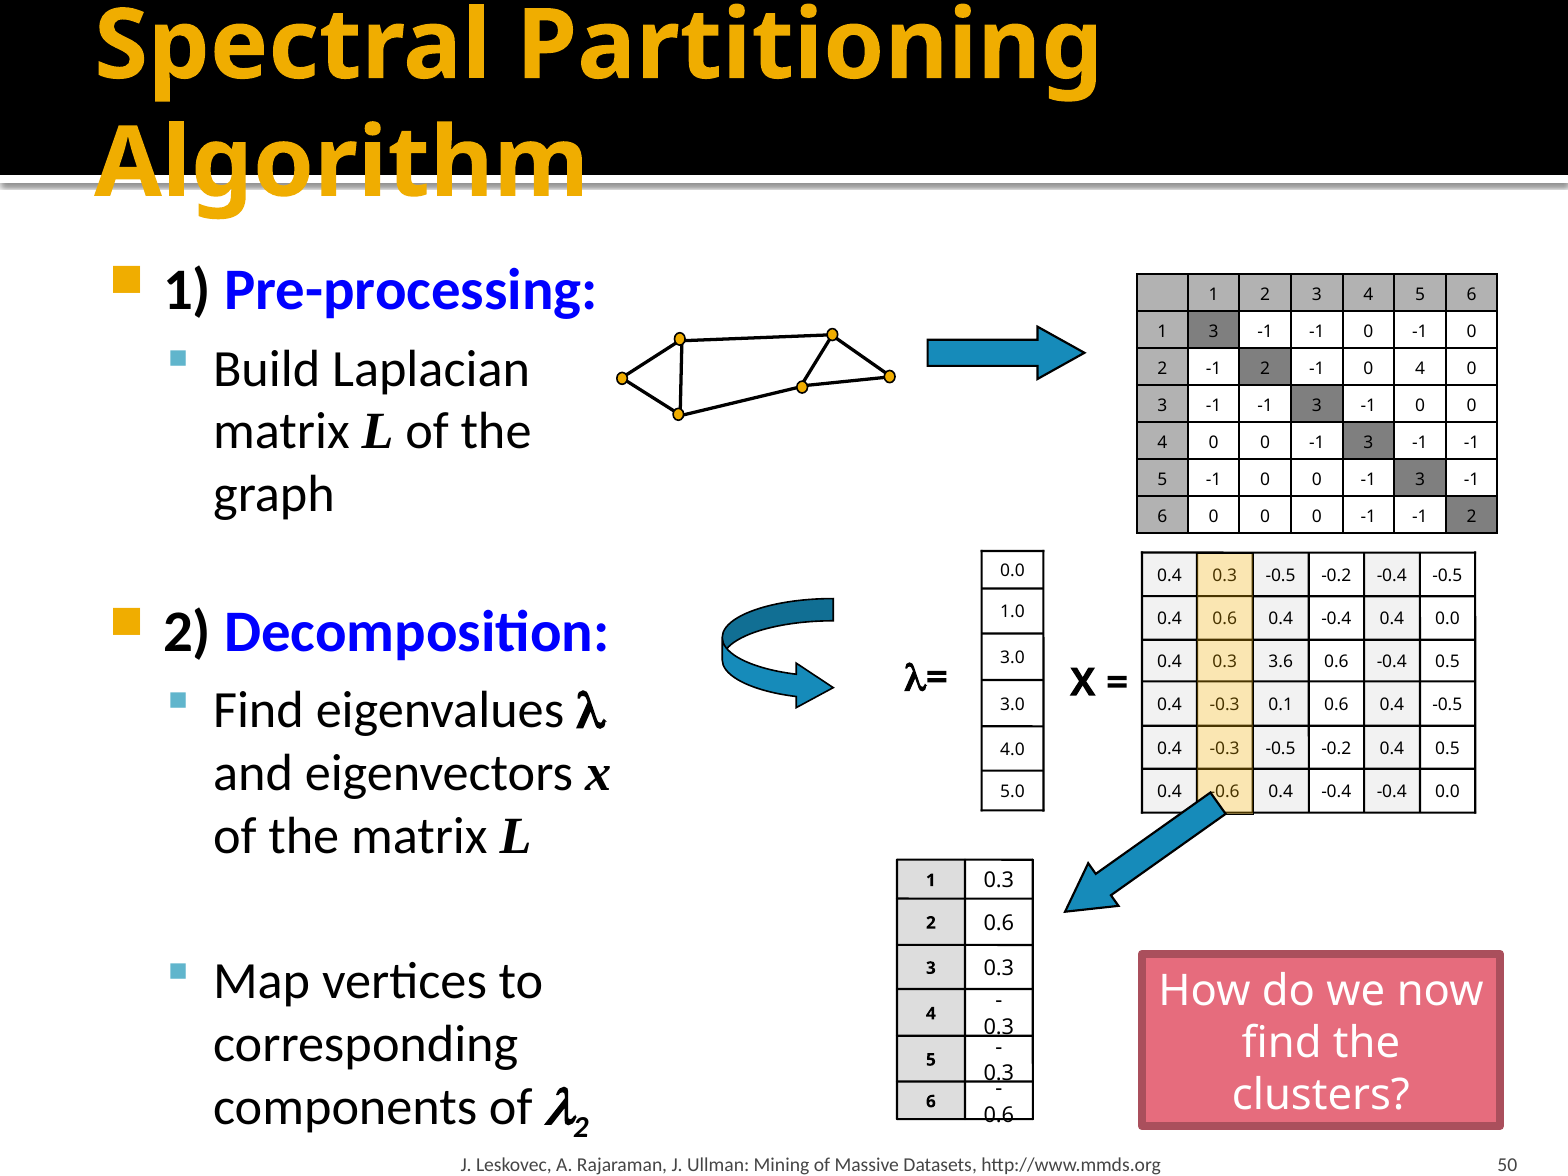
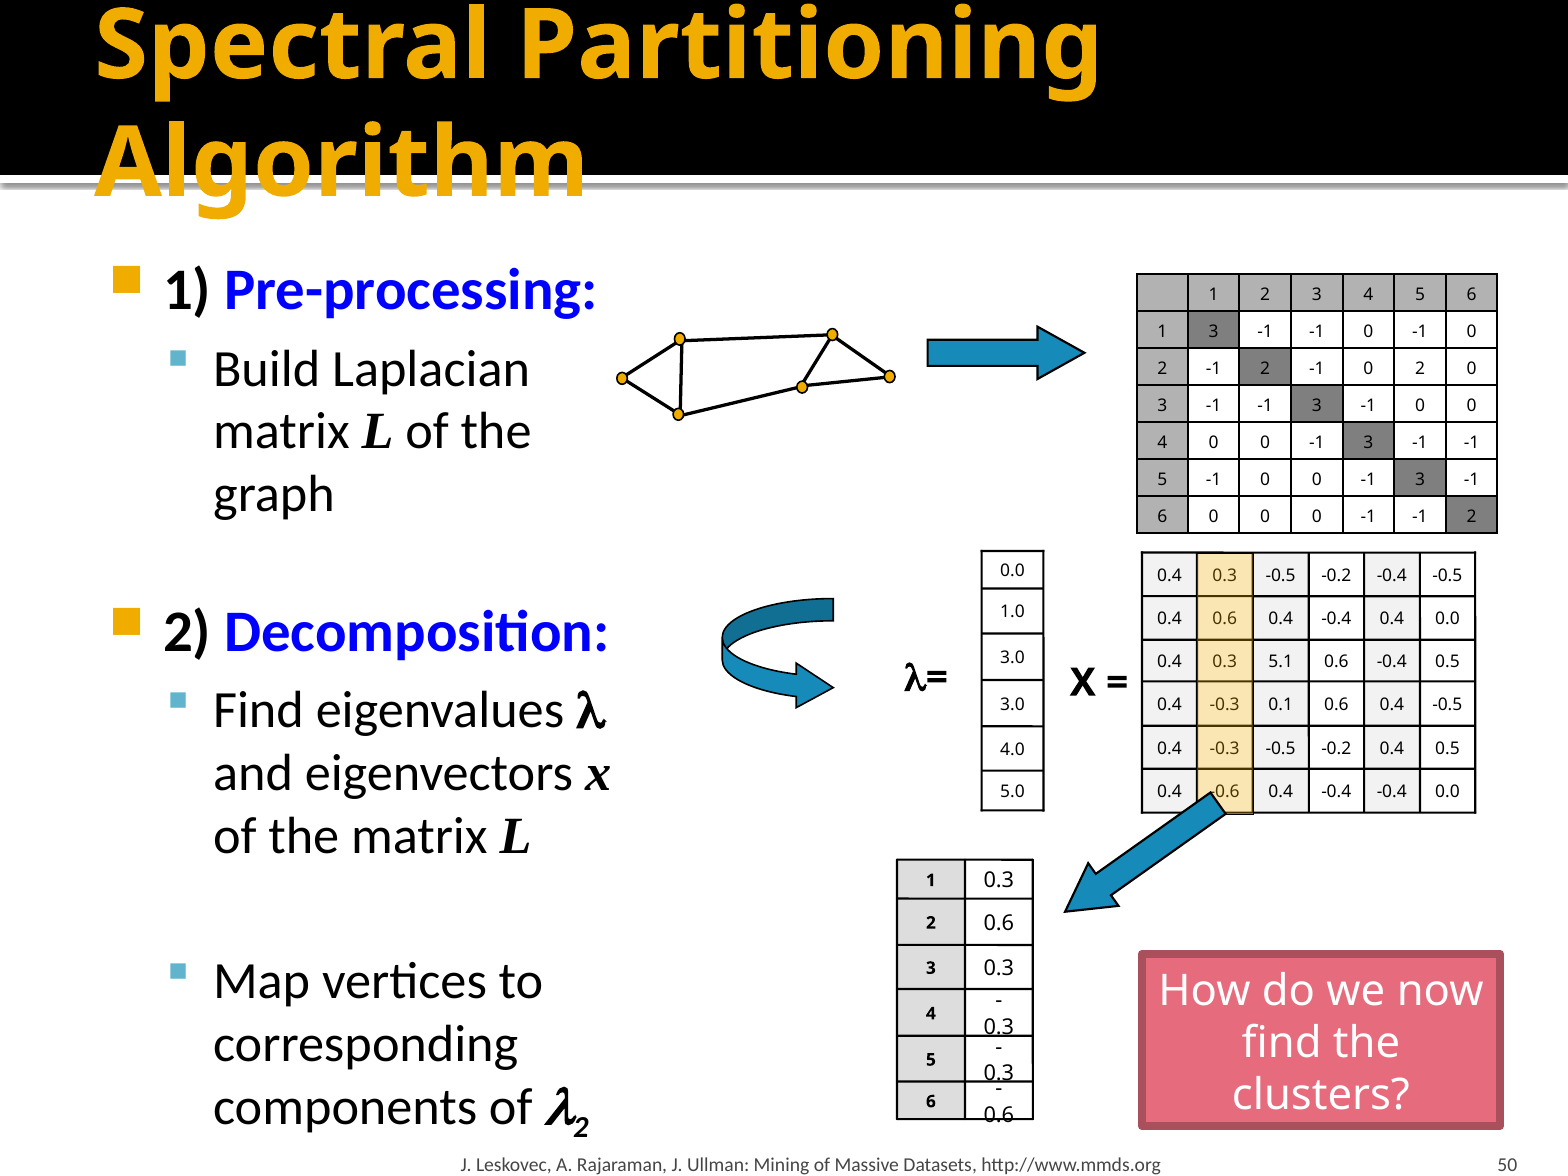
2 -1 0 4: 4 -> 2
3.6: 3.6 -> 5.1
